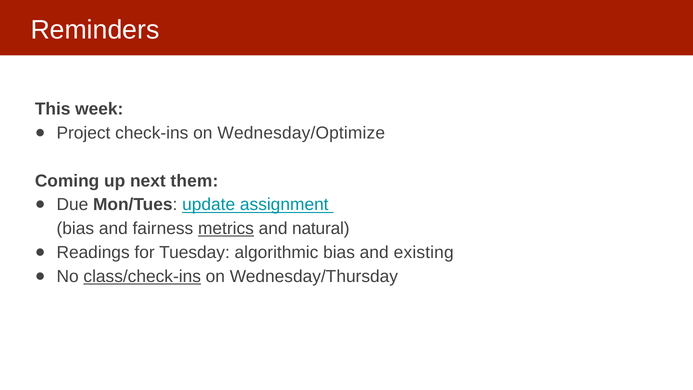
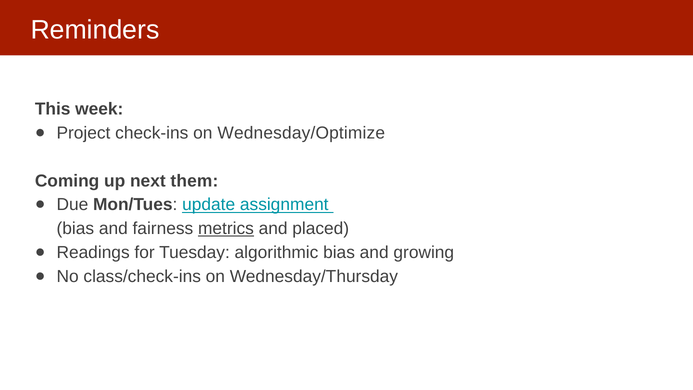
natural: natural -> placed
existing: existing -> growing
class/check-ins underline: present -> none
